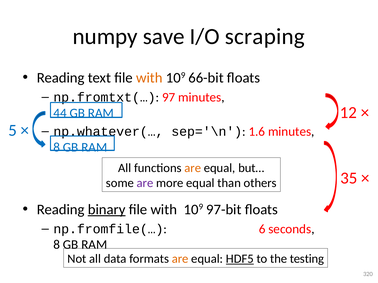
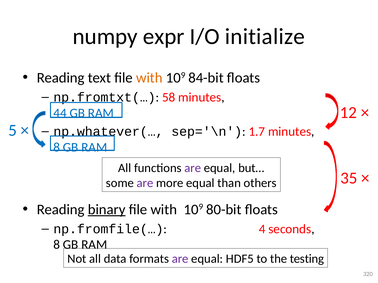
save: save -> expr
scraping: scraping -> initialize
66-bit: 66-bit -> 84-bit
97: 97 -> 58
1.6: 1.6 -> 1.7
are at (193, 168) colour: orange -> purple
97-bit: 97-bit -> 80-bit
6: 6 -> 4
are at (180, 259) colour: orange -> purple
HDF5 underline: present -> none
